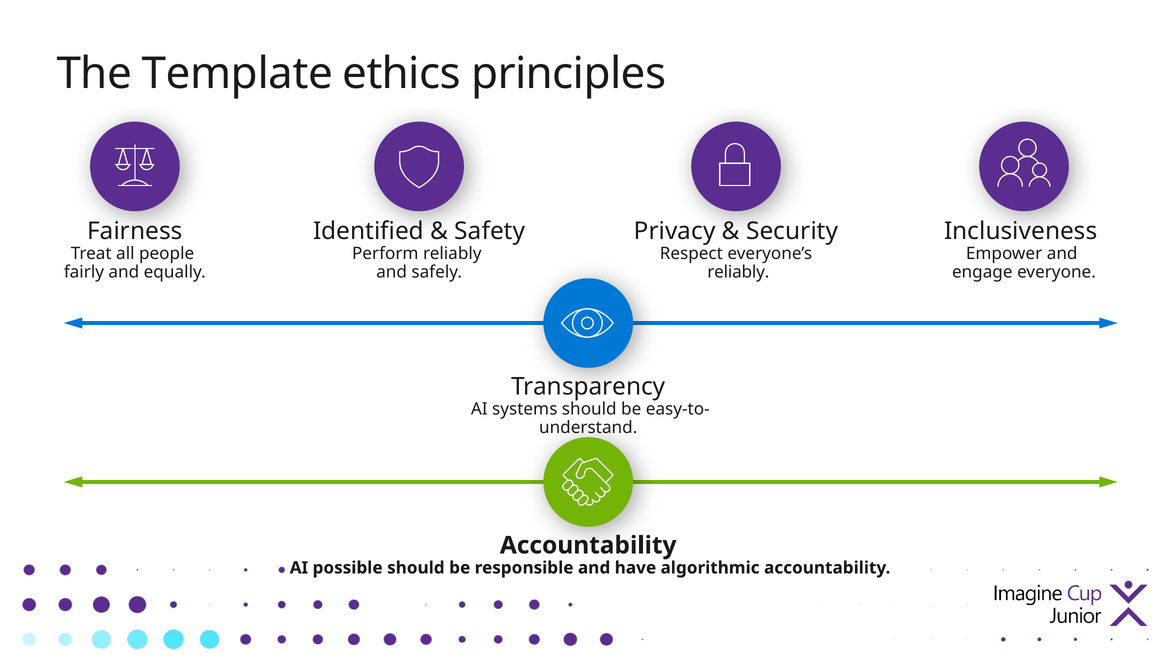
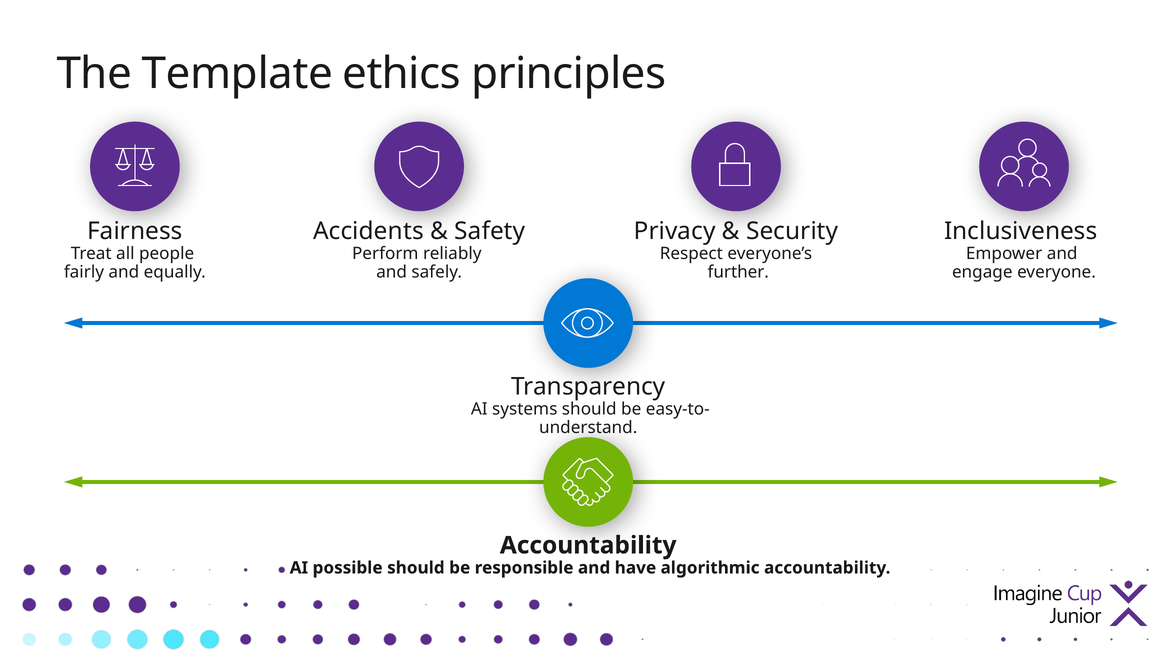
Identified: Identified -> Accidents
reliably at (738, 272): reliably -> further
